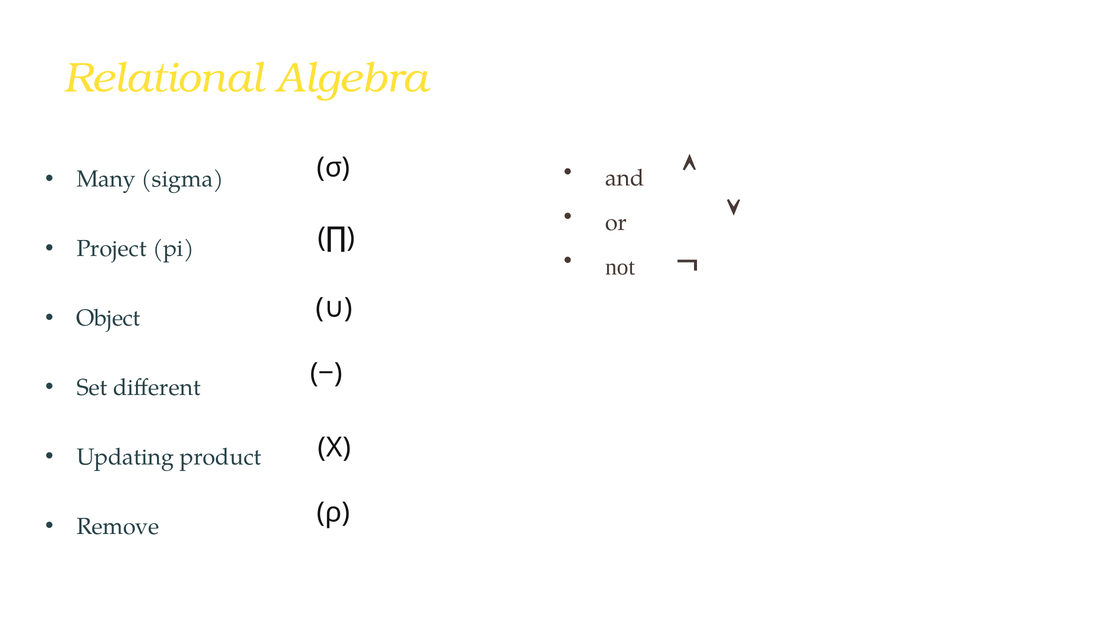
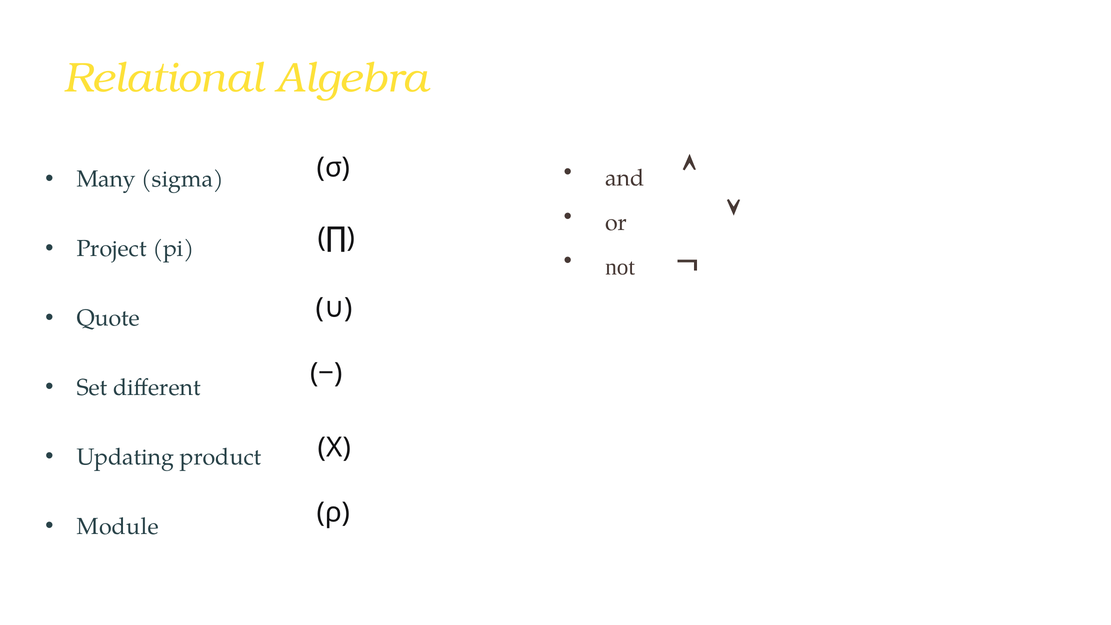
Object: Object -> Quote
Remove: Remove -> Module
